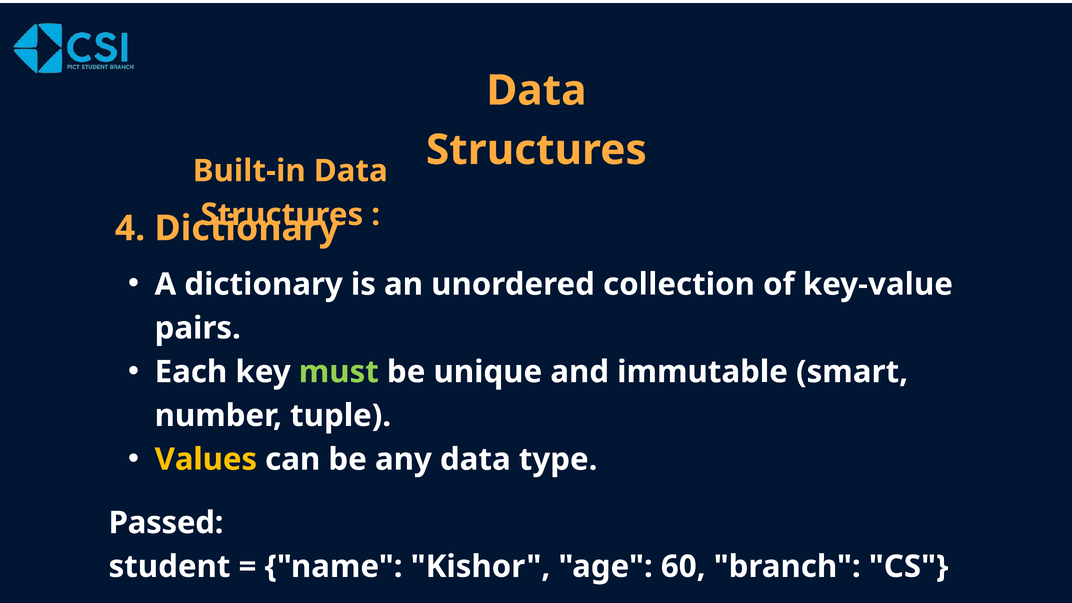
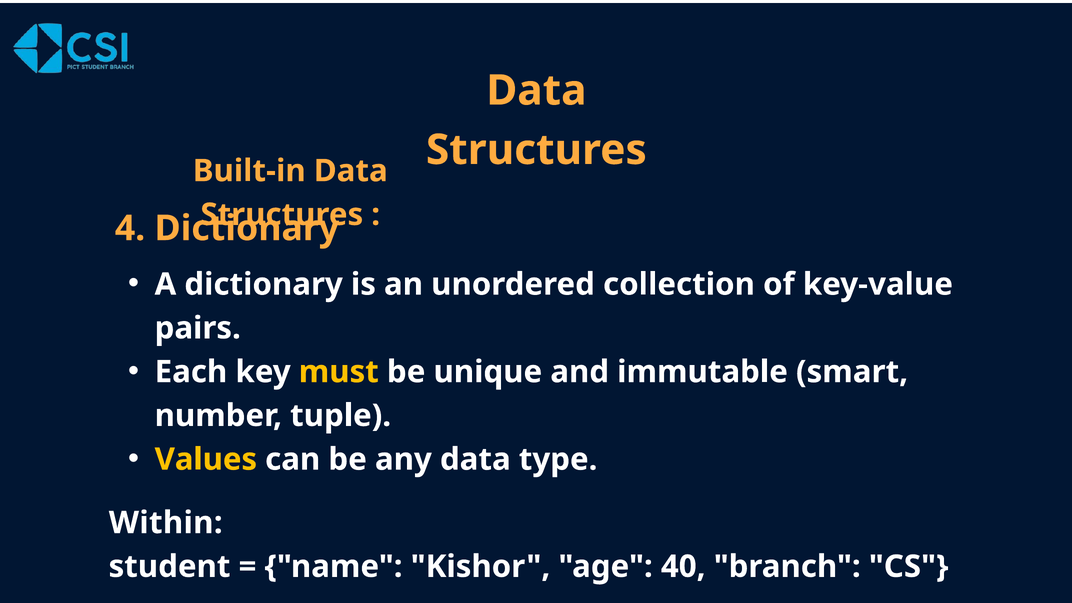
must colour: light green -> yellow
Passed: Passed -> Within
60: 60 -> 40
